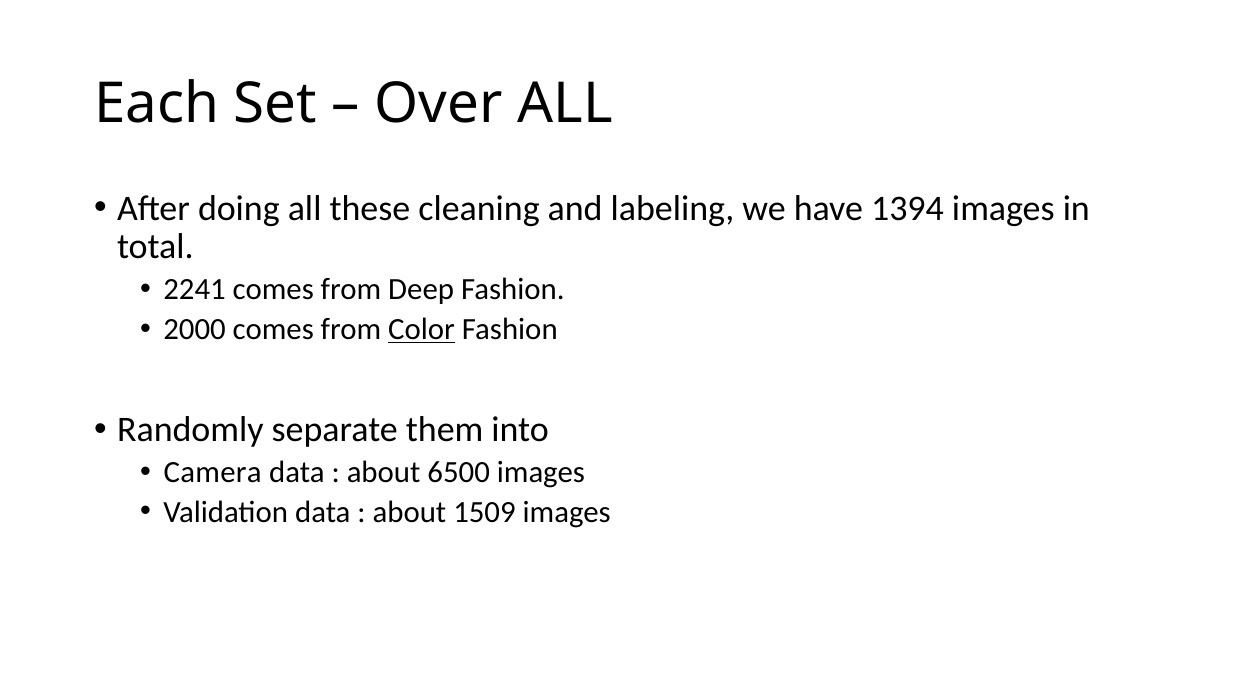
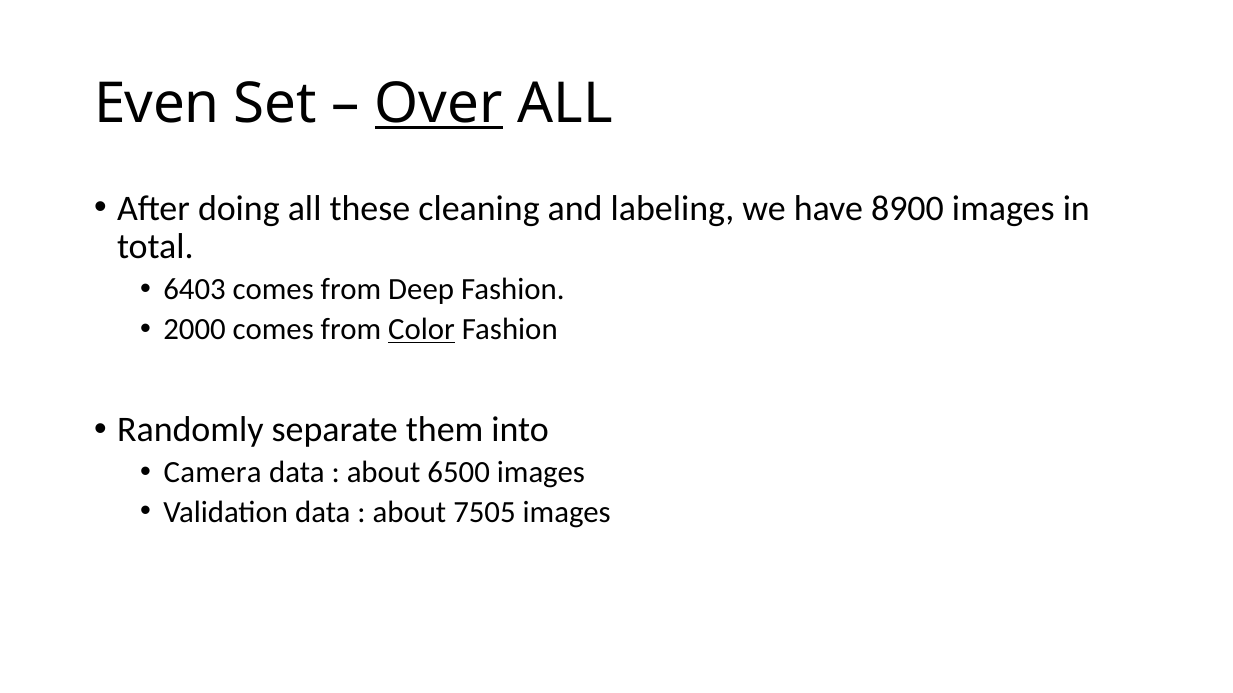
Each: Each -> Even
Over underline: none -> present
1394: 1394 -> 8900
2241: 2241 -> 6403
1509: 1509 -> 7505
